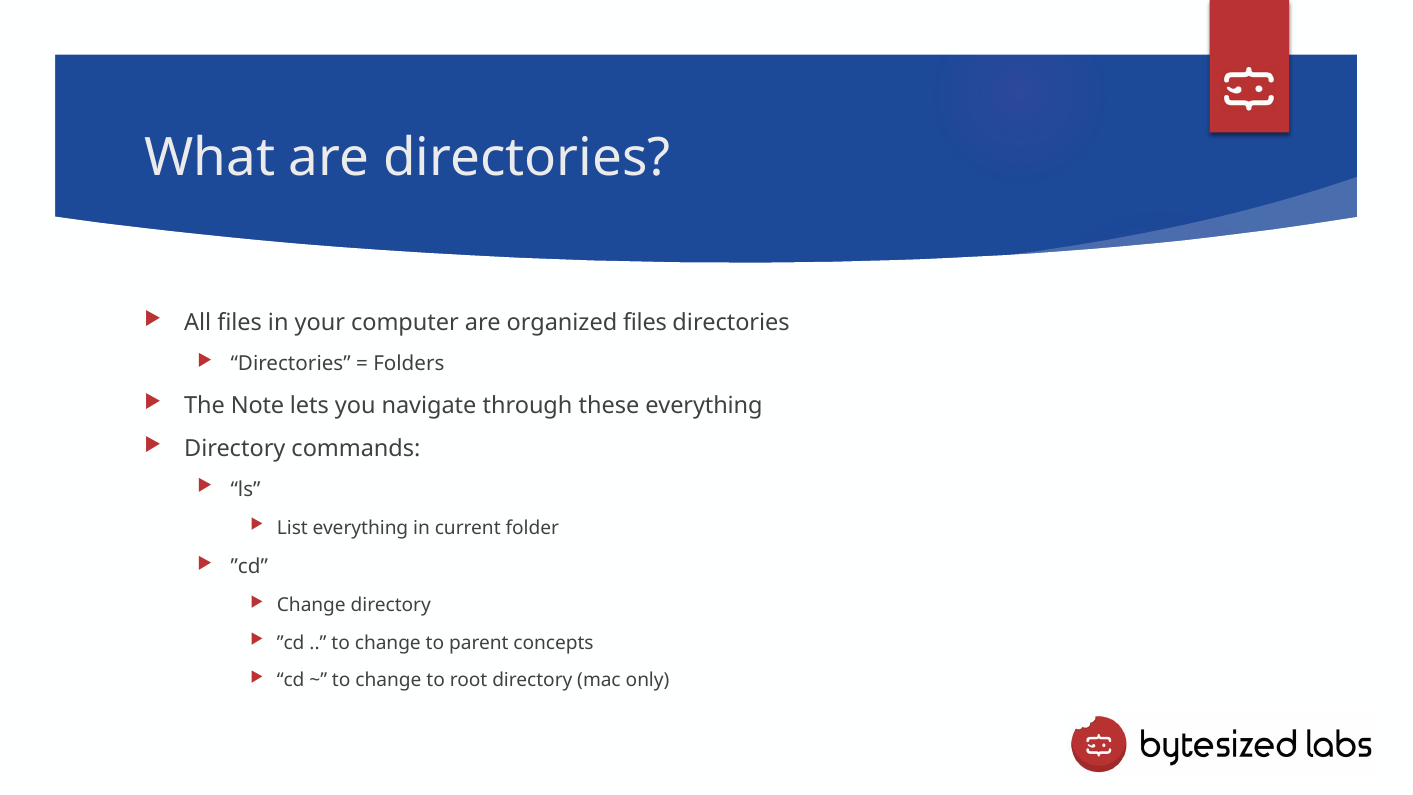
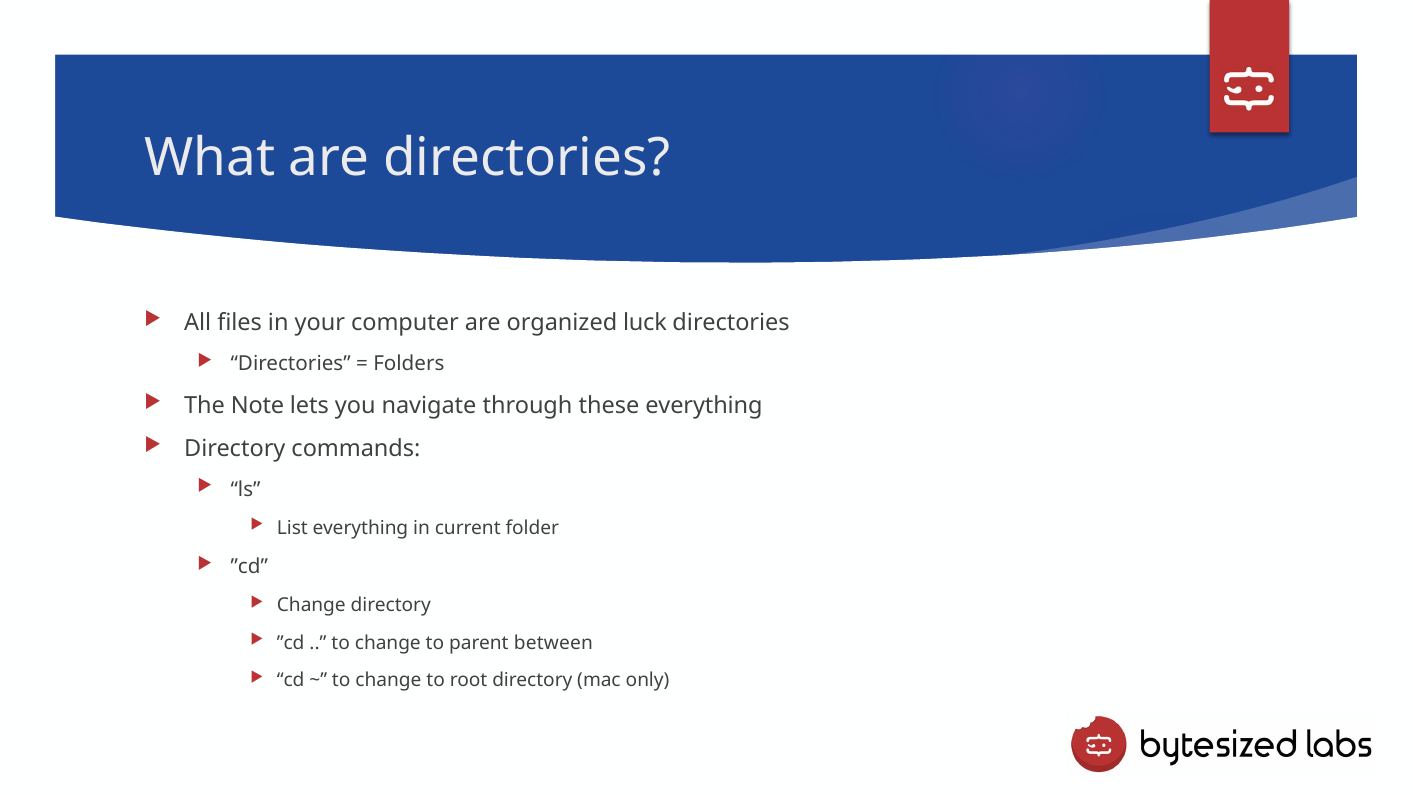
organized files: files -> luck
concepts: concepts -> between
